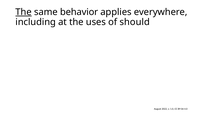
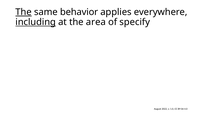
including underline: none -> present
uses: uses -> area
should: should -> specify
